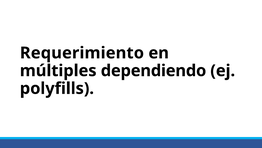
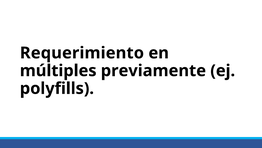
dependiendo: dependiendo -> previamente
